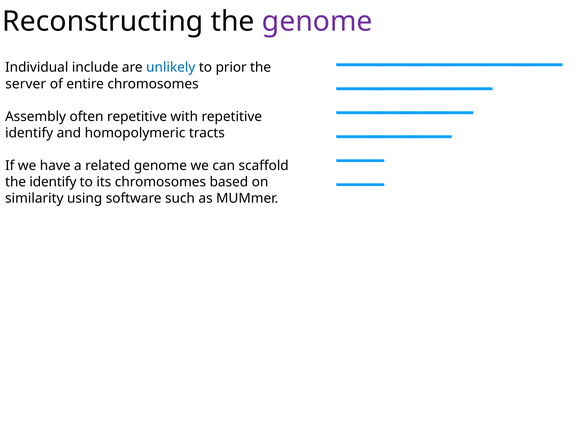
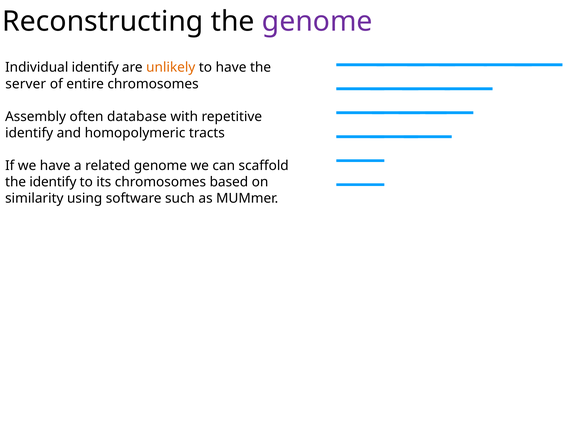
Individual include: include -> identify
unlikely colour: blue -> orange
to prior: prior -> have
often repetitive: repetitive -> database
